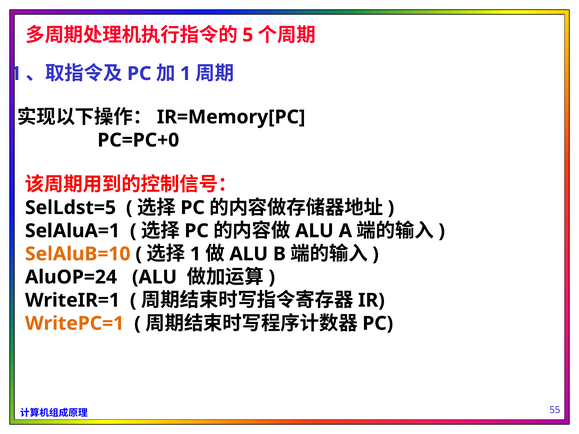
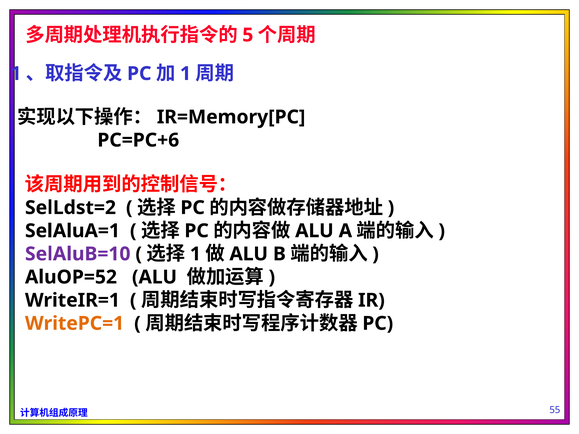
PC=PC+0: PC=PC+0 -> PC=PC+6
SelLdst=5: SelLdst=5 -> SelLdst=2
SelAluB=10 colour: orange -> purple
AluOP=24: AluOP=24 -> AluOP=52
